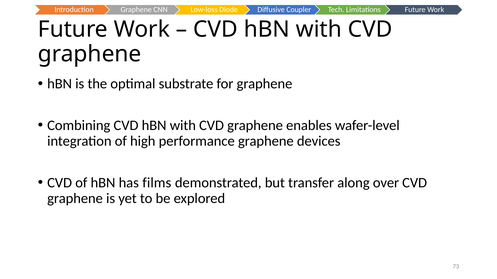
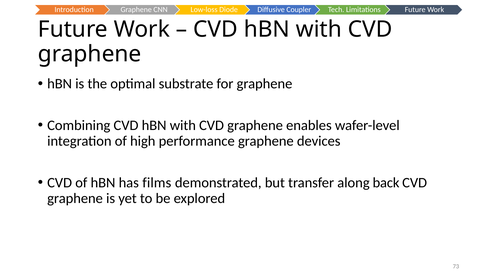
over: over -> back
